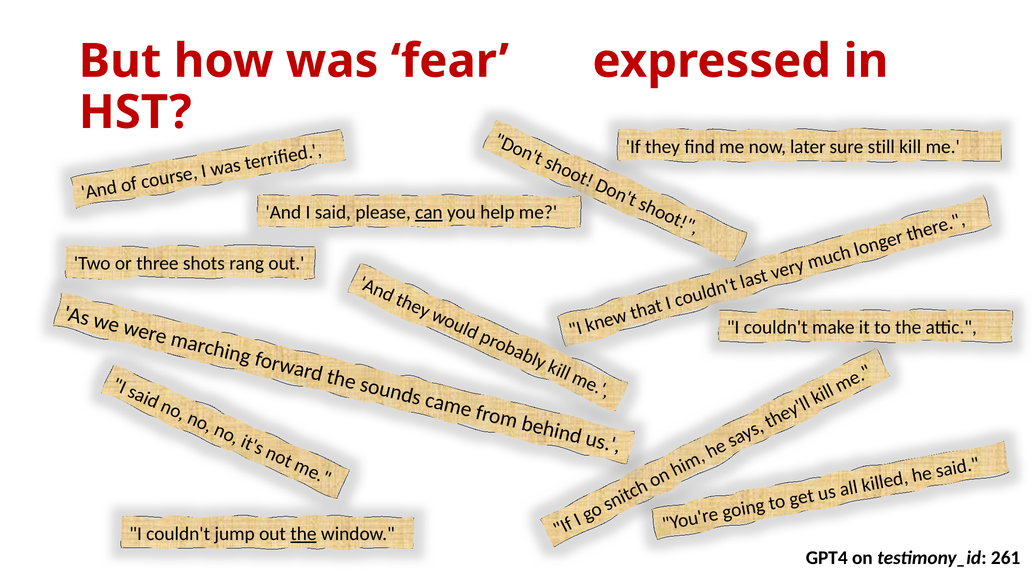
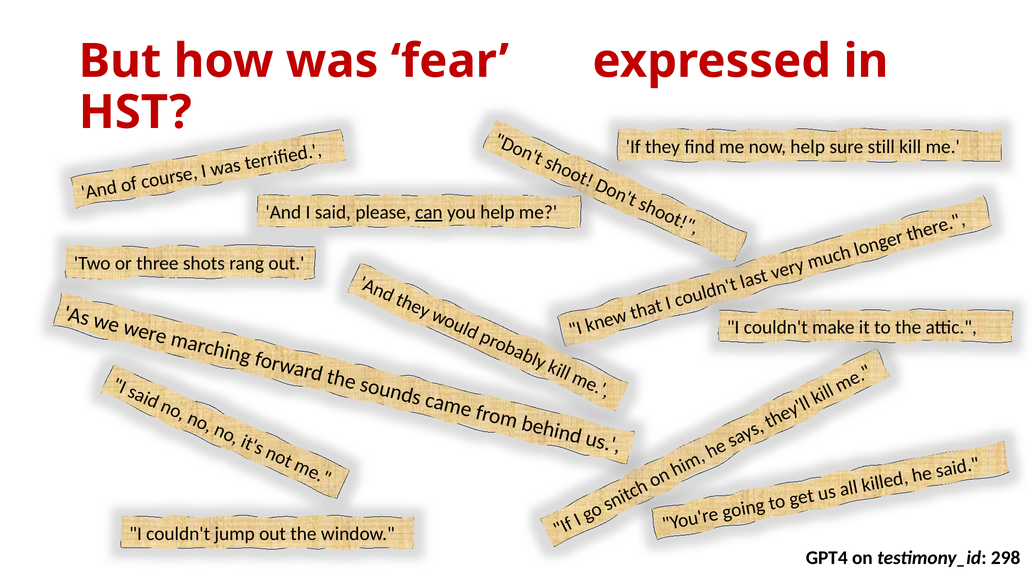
now later: later -> help
the at (303, 533) underline: present -> none
261: 261 -> 298
